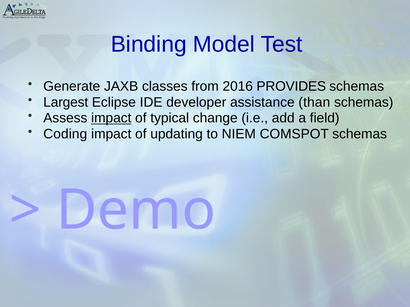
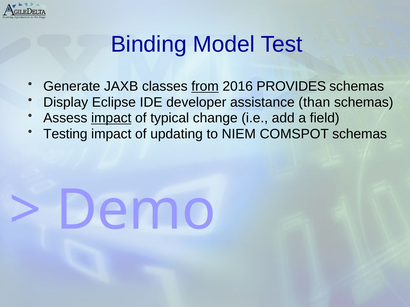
from underline: none -> present
Largest: Largest -> Display
Coding: Coding -> Testing
